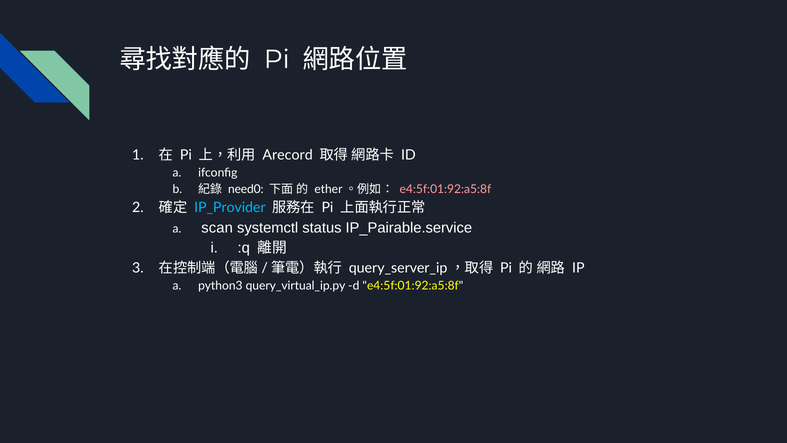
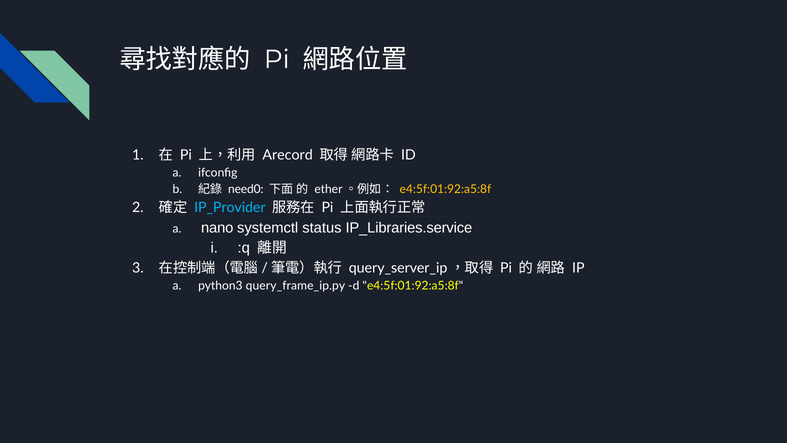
e4:5f:01:92:a5:8f at (445, 189) colour: pink -> yellow
scan: scan -> nano
IP_Pairable.service: IP_Pairable.service -> IP_Libraries.service
query_virtual_ip.py: query_virtual_ip.py -> query_frame_ip.py
